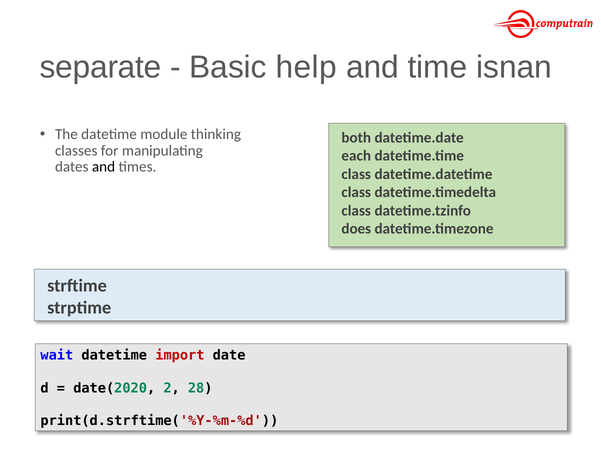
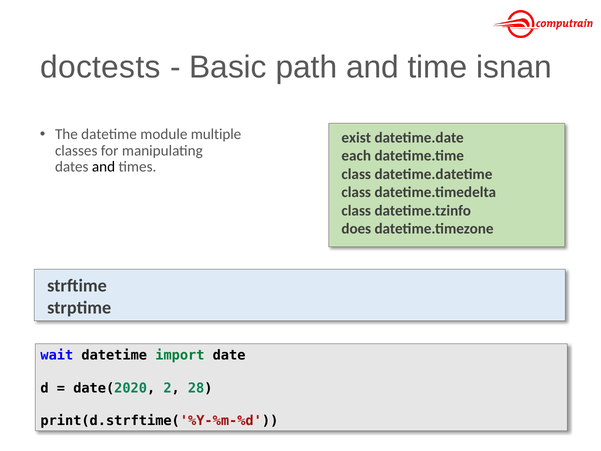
separate: separate -> doctests
help: help -> path
thinking: thinking -> multiple
both: both -> exist
import colour: red -> green
